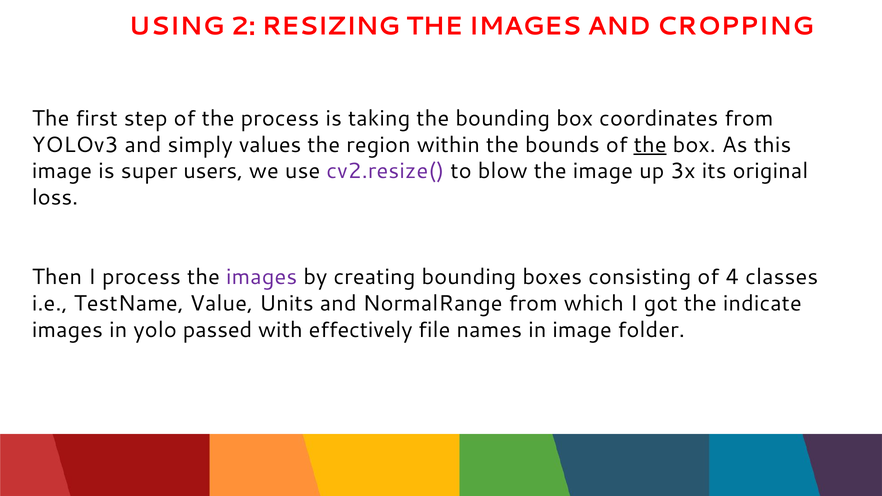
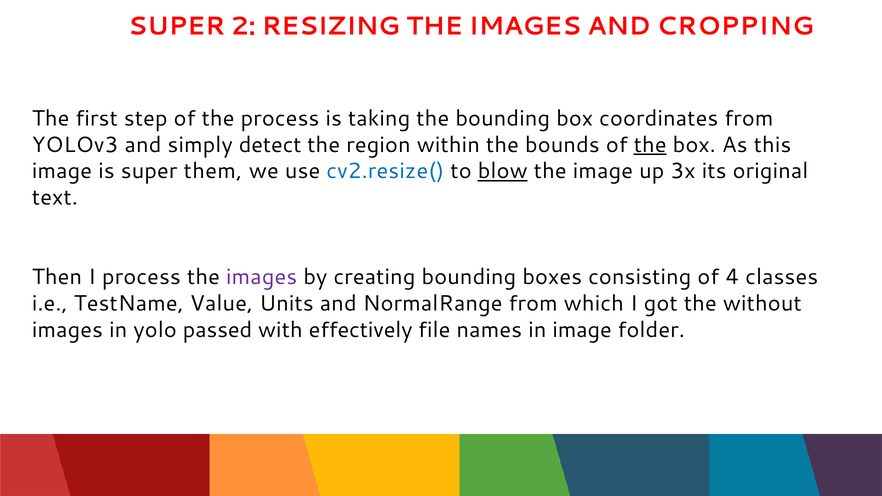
USING at (177, 27): USING -> SUPER
values: values -> detect
users: users -> them
cv2.resize( colour: purple -> blue
blow underline: none -> present
loss: loss -> text
indicate: indicate -> without
